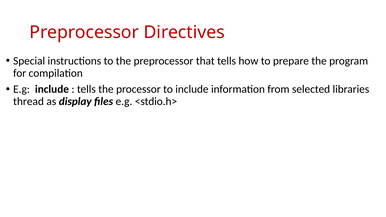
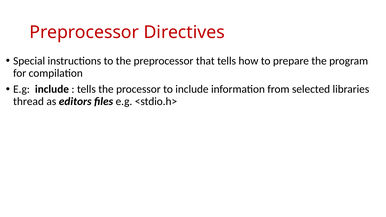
display: display -> editors
